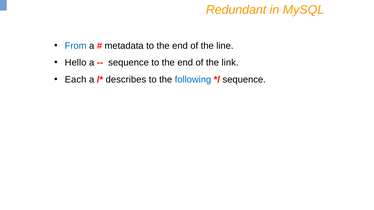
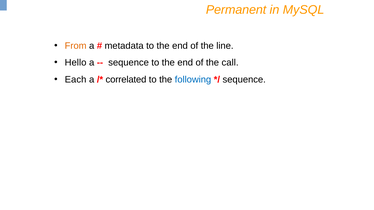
Redundant: Redundant -> Permanent
From colour: blue -> orange
link: link -> call
describes: describes -> correlated
